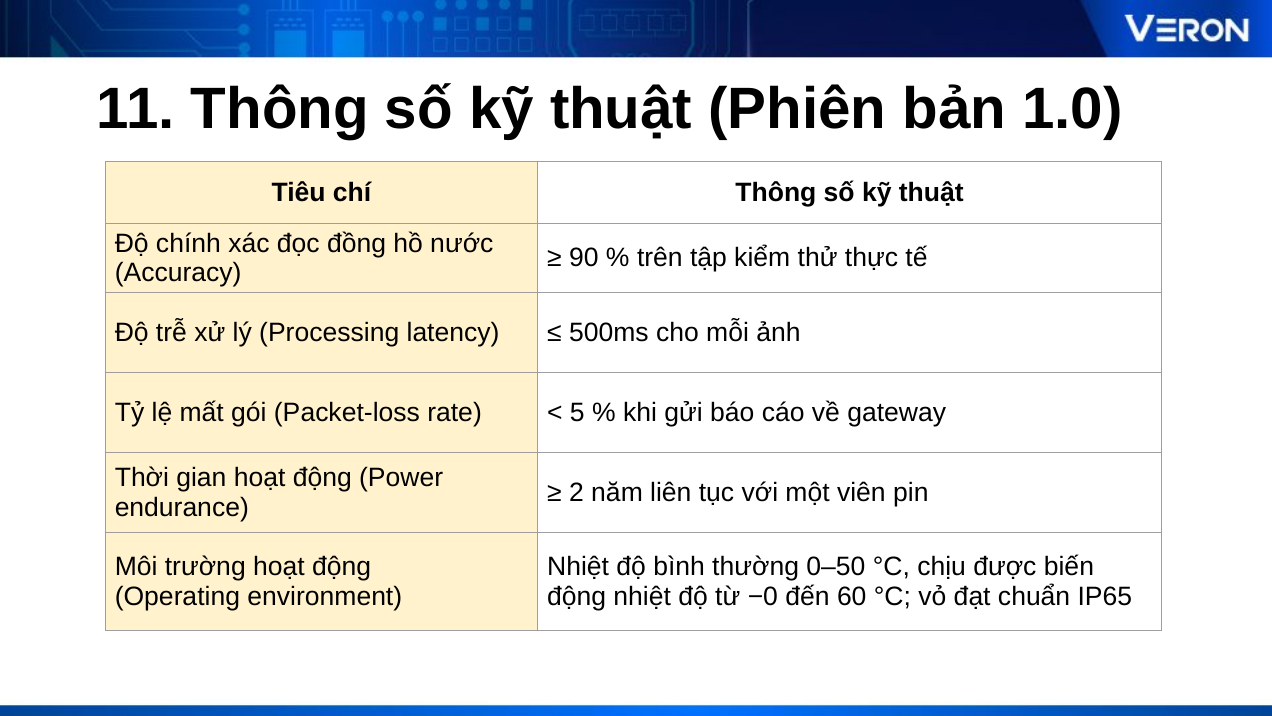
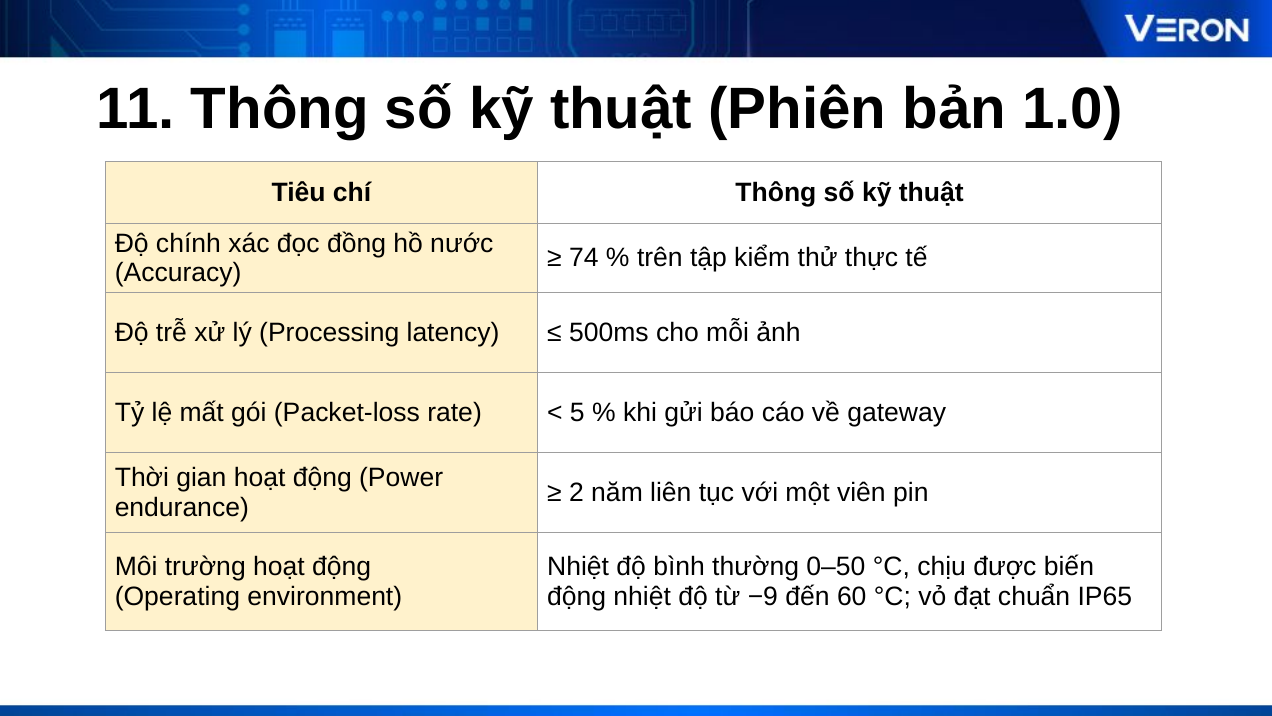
90: 90 -> 74
−0: −0 -> −9
